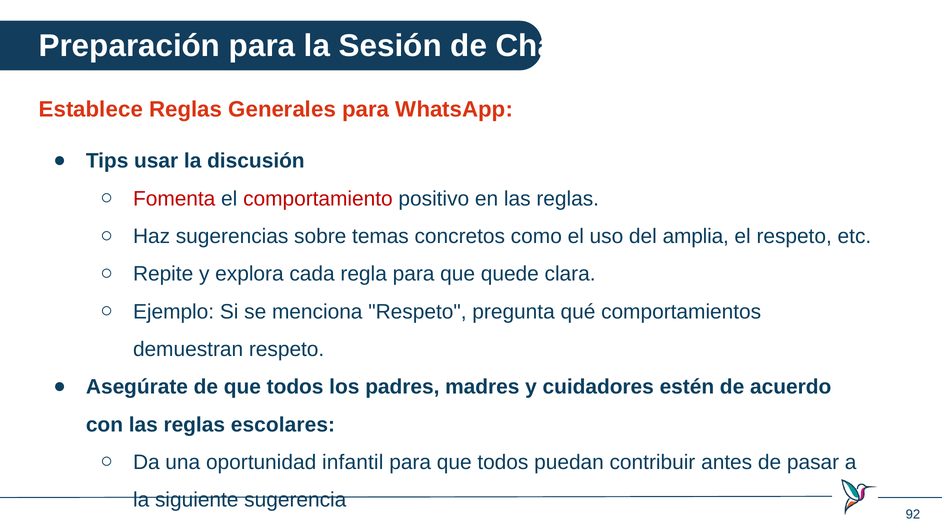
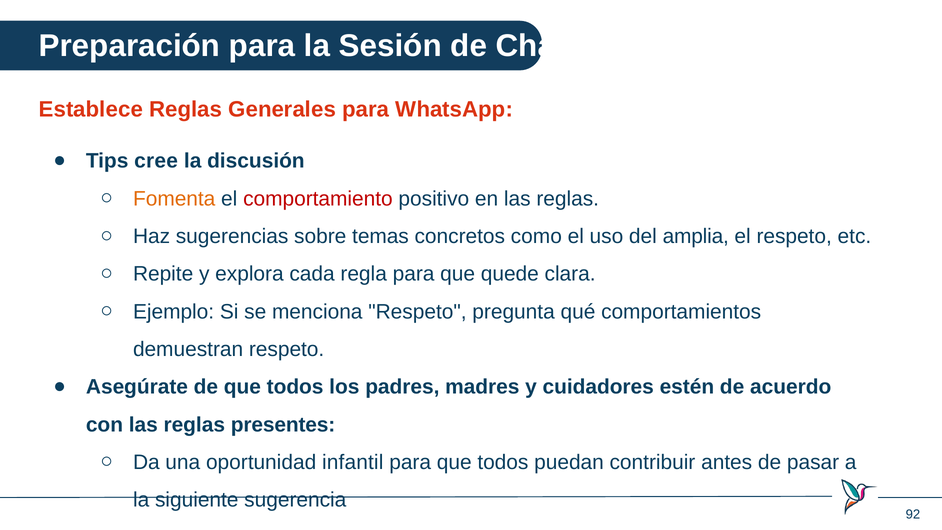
usar: usar -> cree
Fomenta colour: red -> orange
escolares: escolares -> presentes
